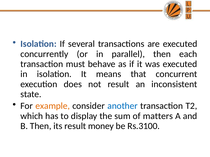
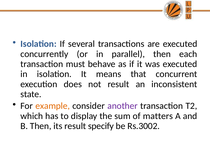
another colour: blue -> purple
money: money -> specify
Rs.3100: Rs.3100 -> Rs.3002
